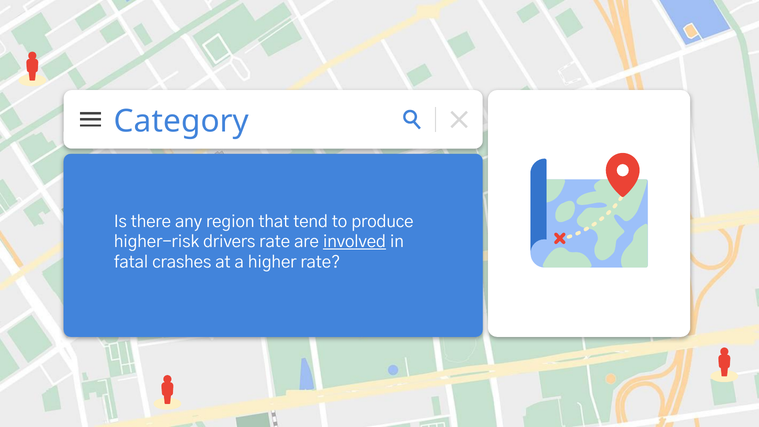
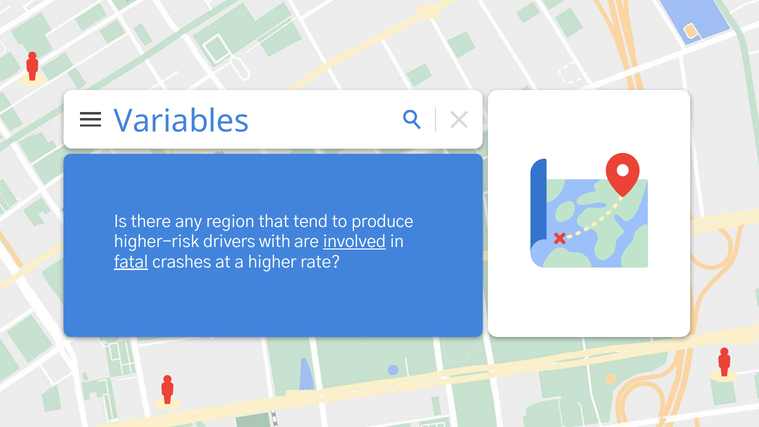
Category: Category -> Variables
drivers rate: rate -> with
fatal underline: none -> present
